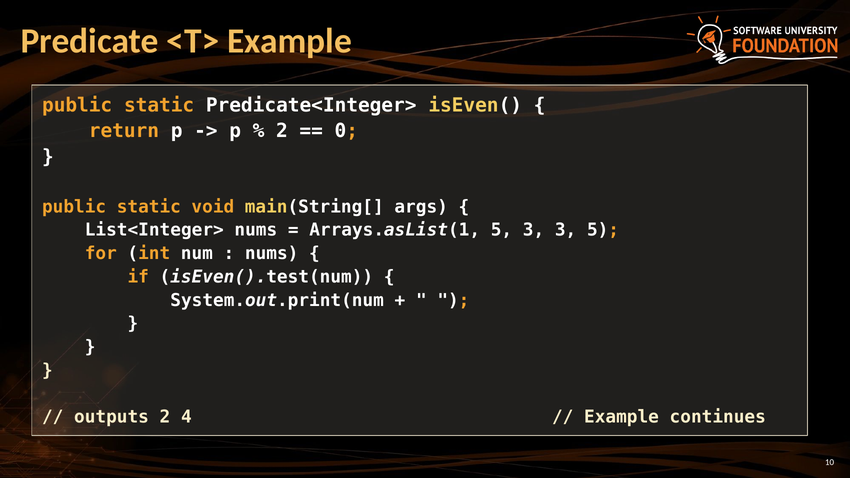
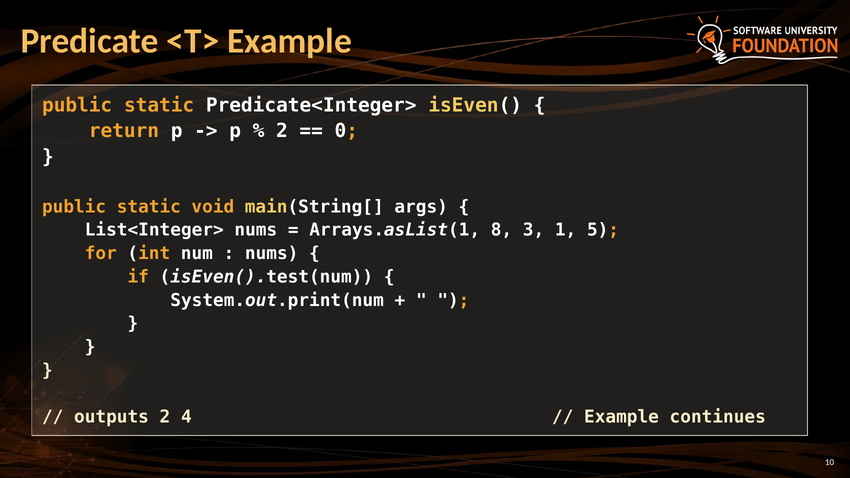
Arrays.asList(1 5: 5 -> 8
3 3: 3 -> 1
